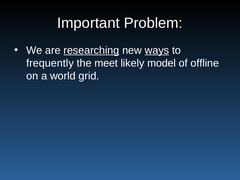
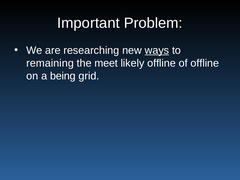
researching underline: present -> none
frequently: frequently -> remaining
likely model: model -> offline
world: world -> being
